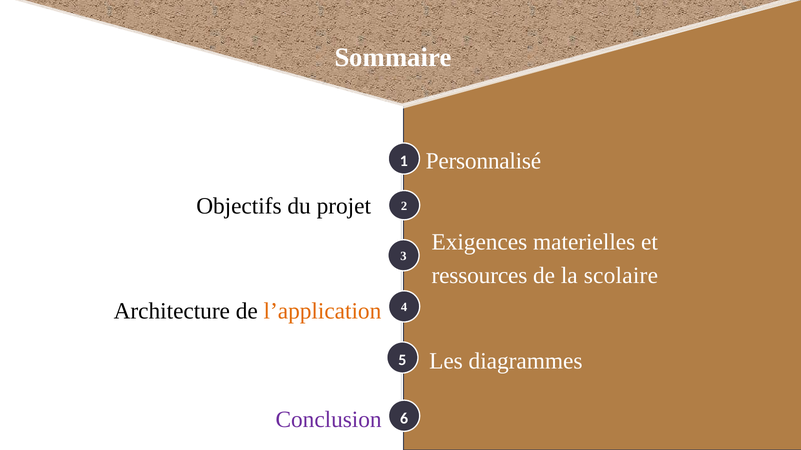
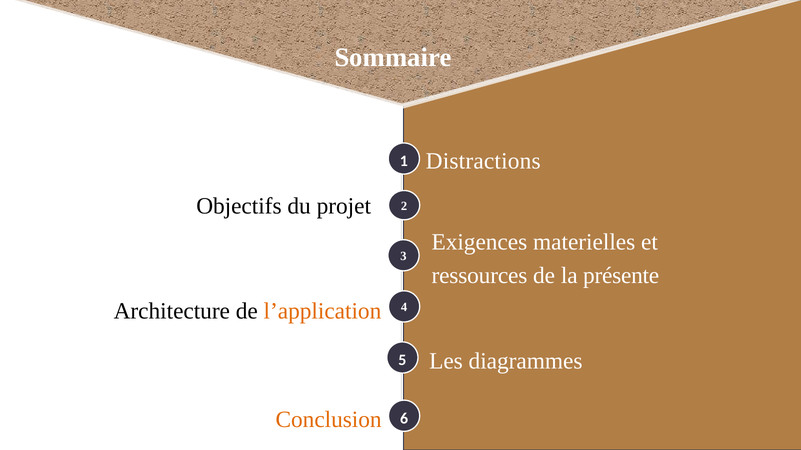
Personnalisé: Personnalisé -> Distractions
scolaire: scolaire -> présente
Conclusion colour: purple -> orange
